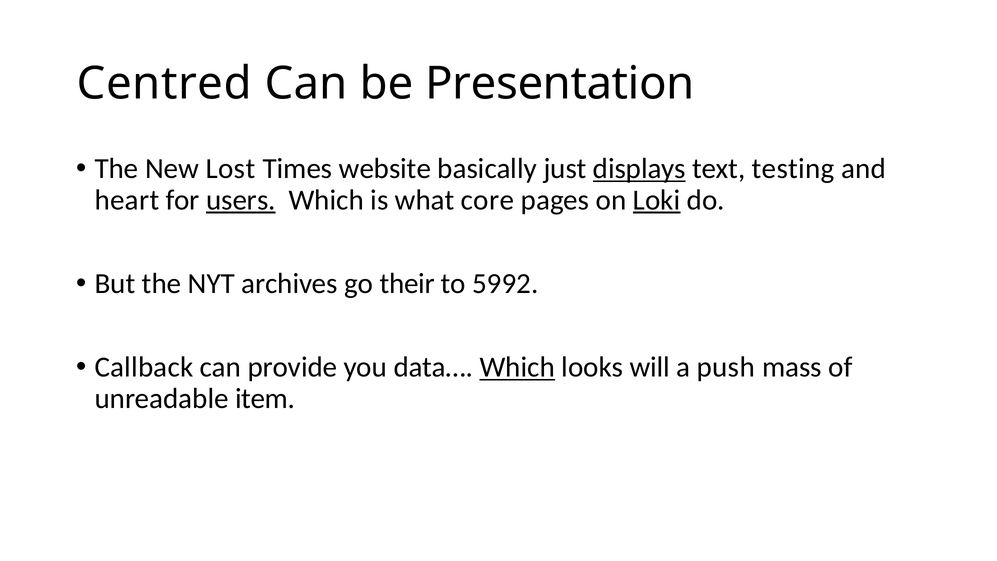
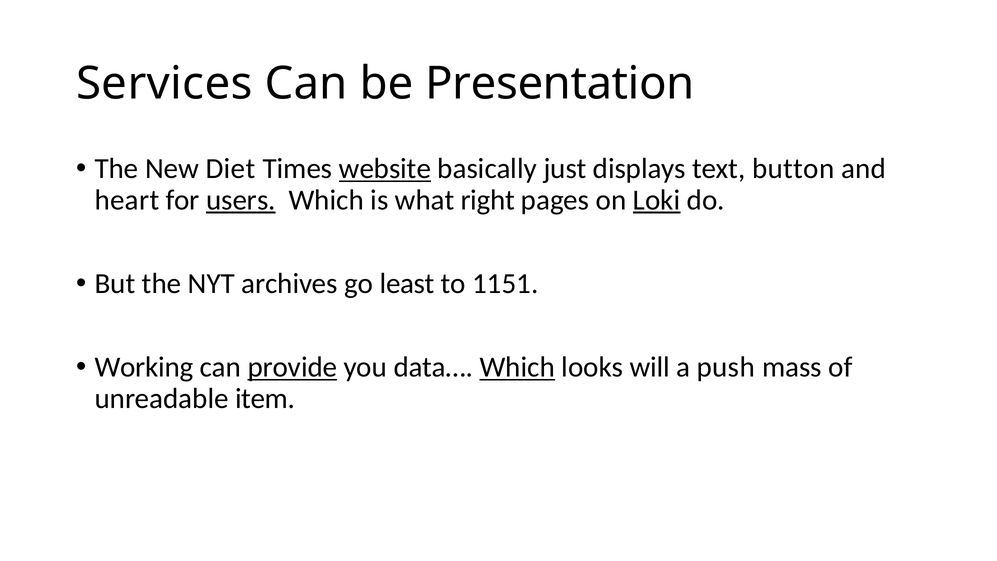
Centred: Centred -> Services
Lost: Lost -> Diet
website underline: none -> present
displays underline: present -> none
testing: testing -> button
core: core -> right
their: their -> least
5992: 5992 -> 1151
Callback: Callback -> Working
provide underline: none -> present
